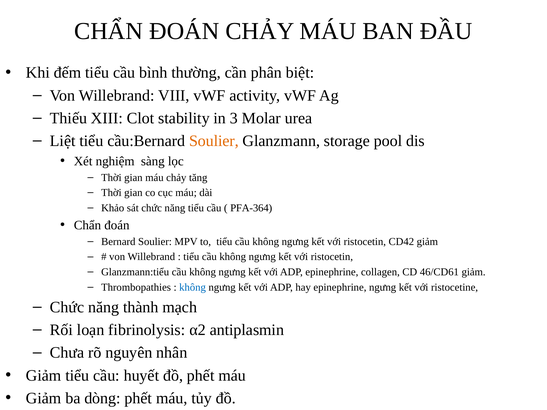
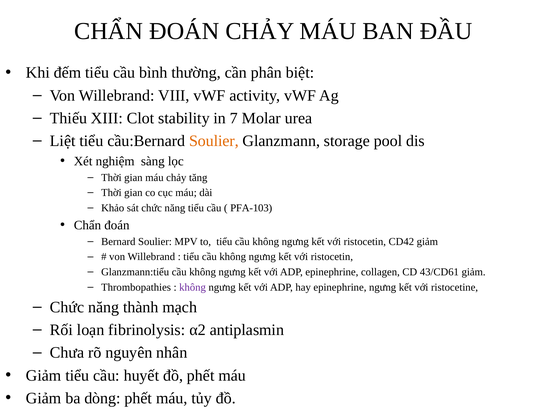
3: 3 -> 7
PFA-364: PFA-364 -> PFA-103
46/CD61: 46/CD61 -> 43/CD61
không at (193, 287) colour: blue -> purple
